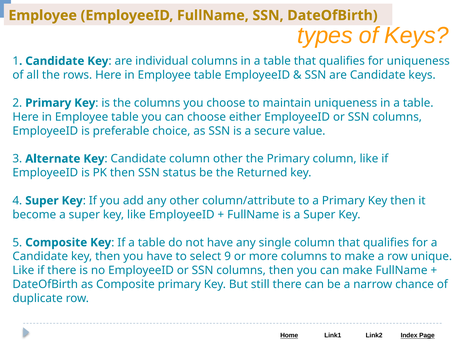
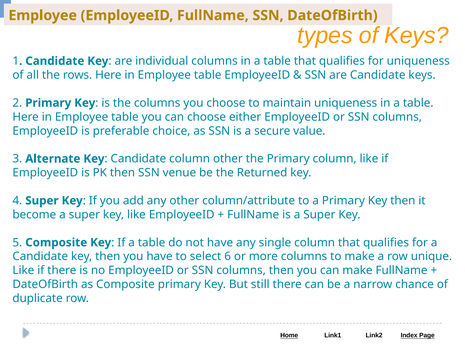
status: status -> venue
9: 9 -> 6
